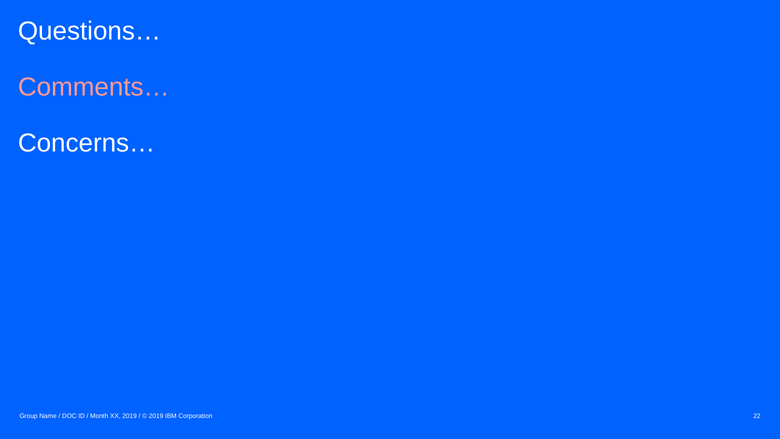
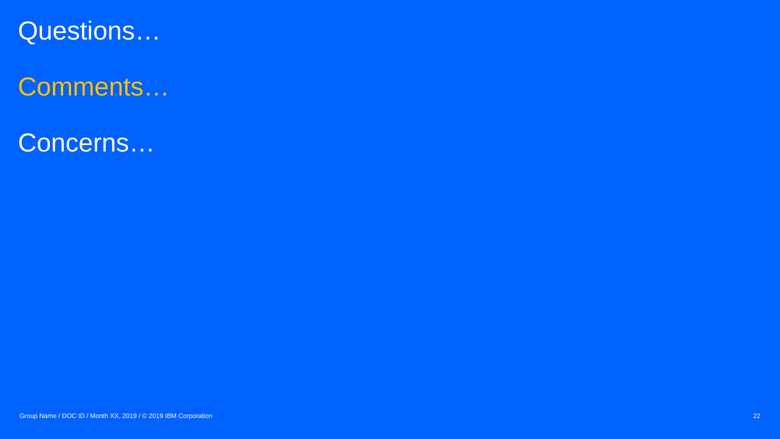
Comments… colour: pink -> yellow
